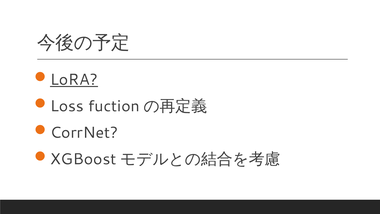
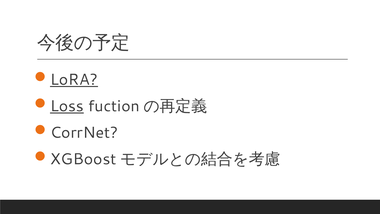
Loss underline: none -> present
